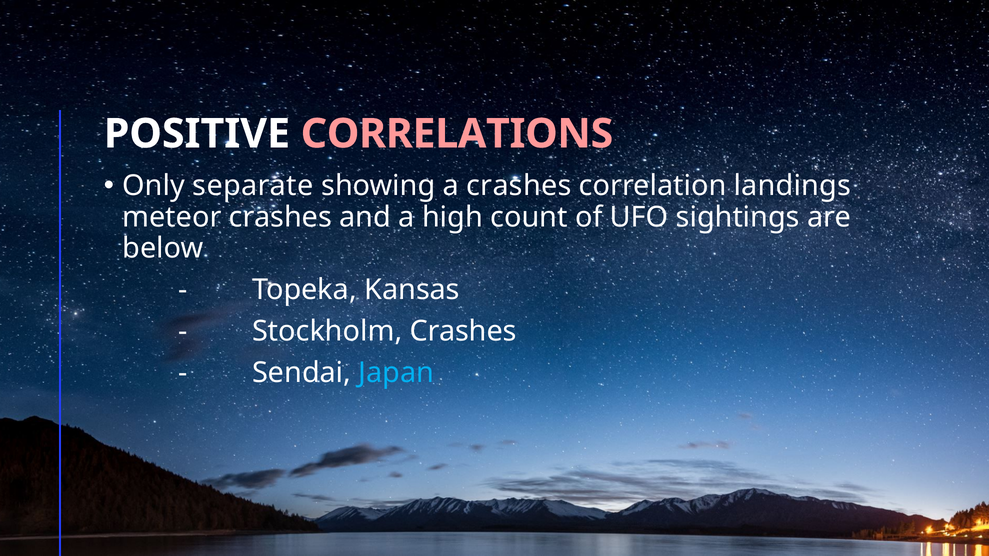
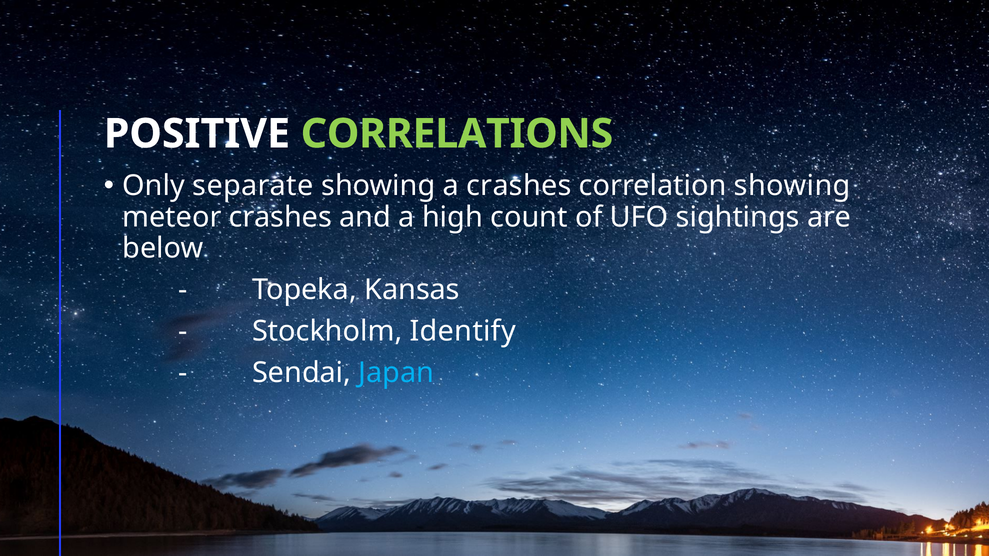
CORRELATIONS colour: pink -> light green
correlation landings: landings -> showing
Stockholm Crashes: Crashes -> Identify
